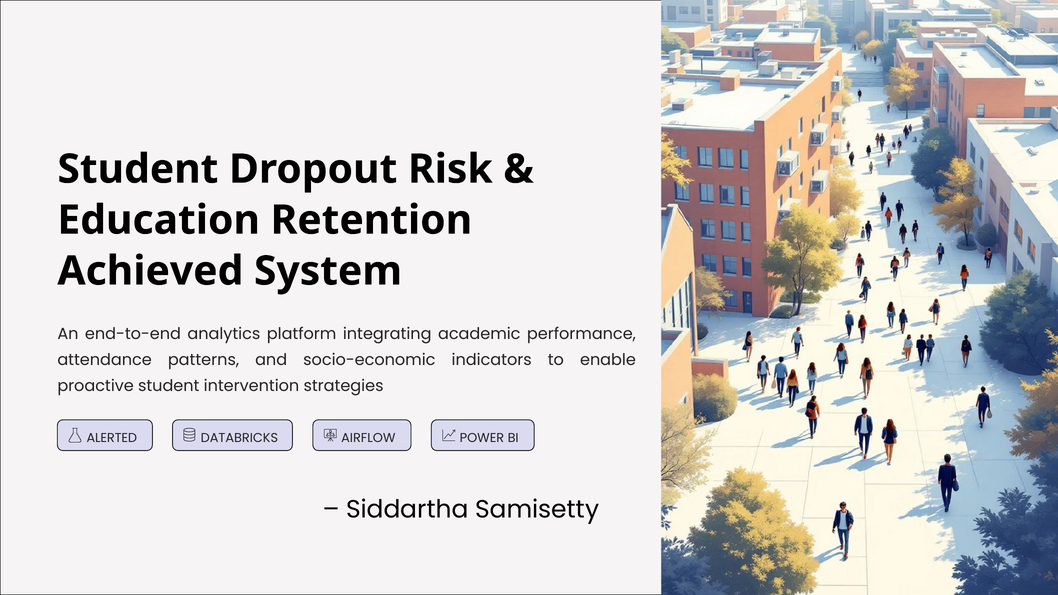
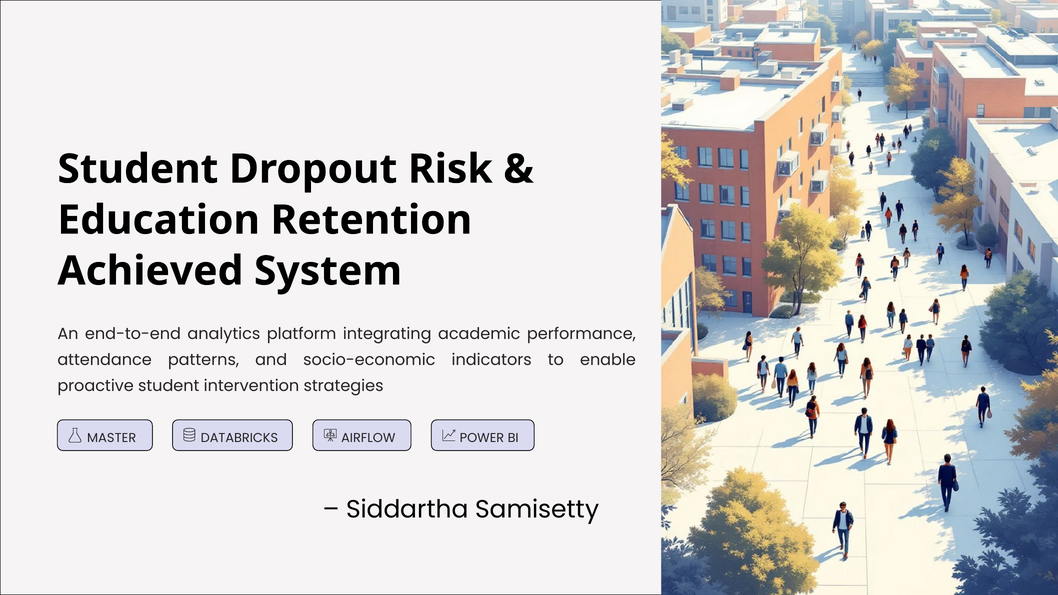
ALERTED: ALERTED -> MASTER
